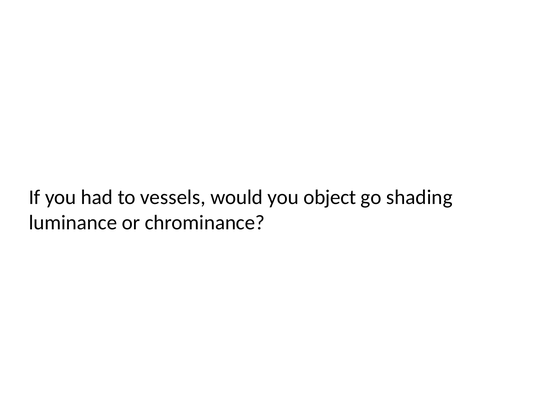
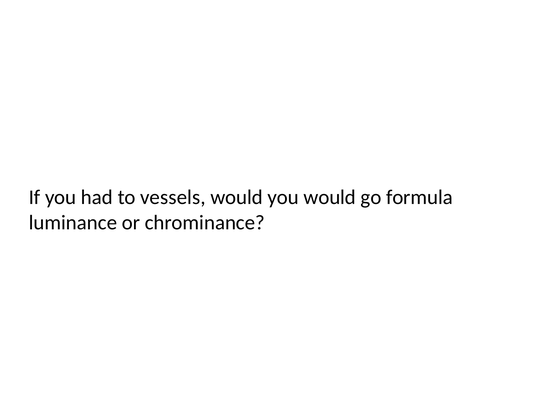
you object: object -> would
shading: shading -> formula
